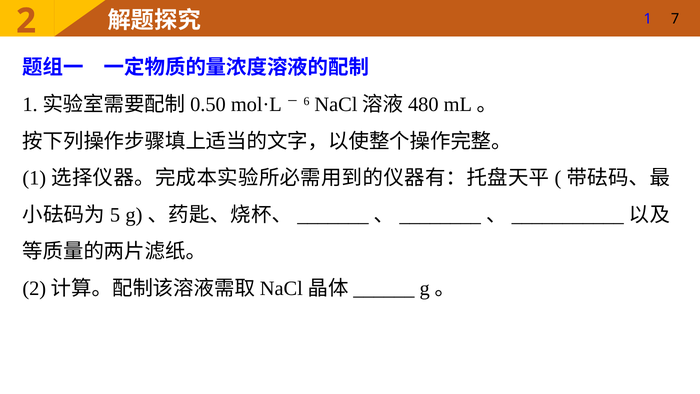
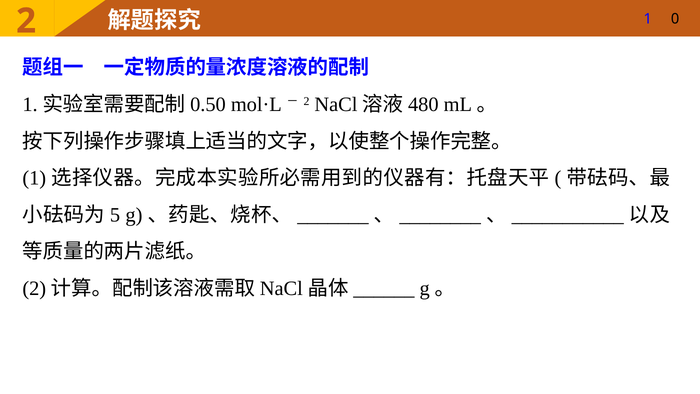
7: 7 -> 0
6 at (306, 101): 6 -> 2
